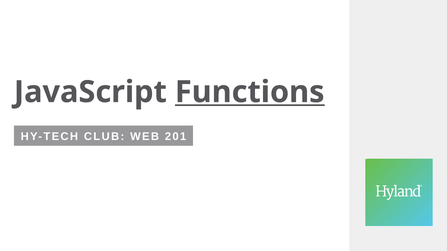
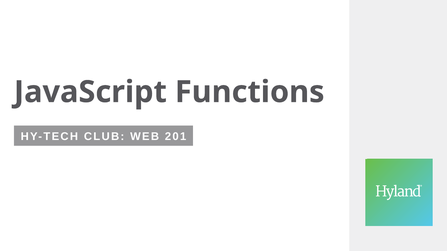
Functions underline: present -> none
